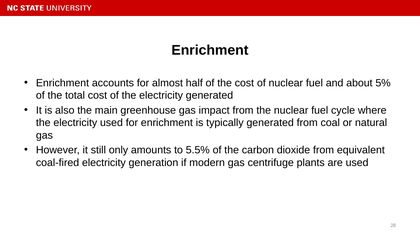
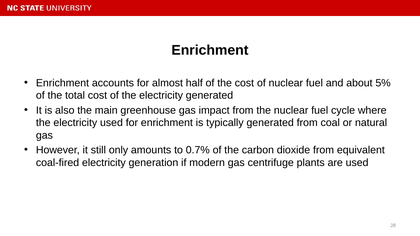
5.5%: 5.5% -> 0.7%
